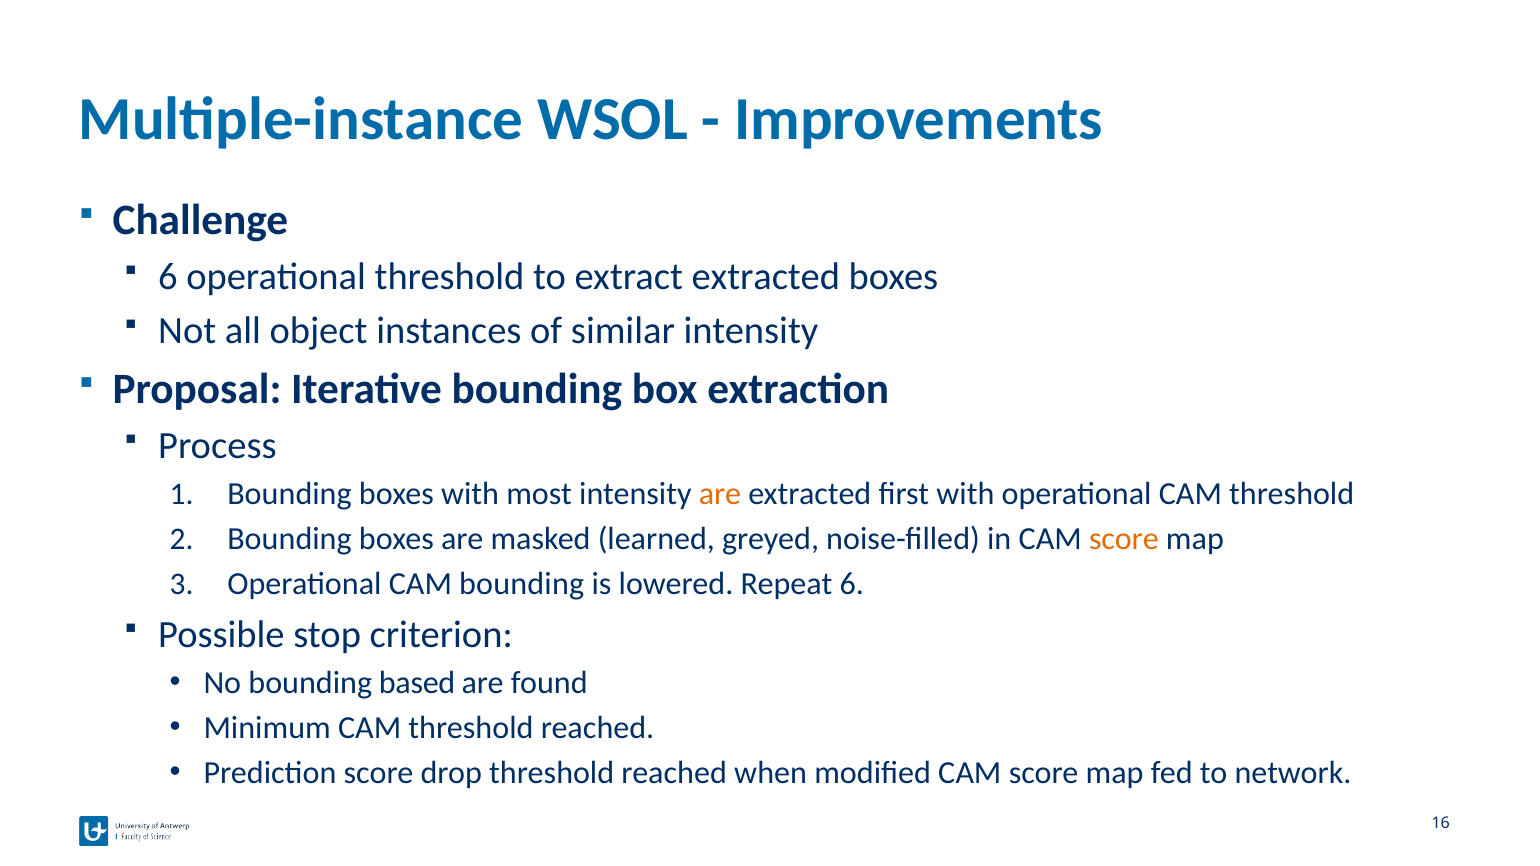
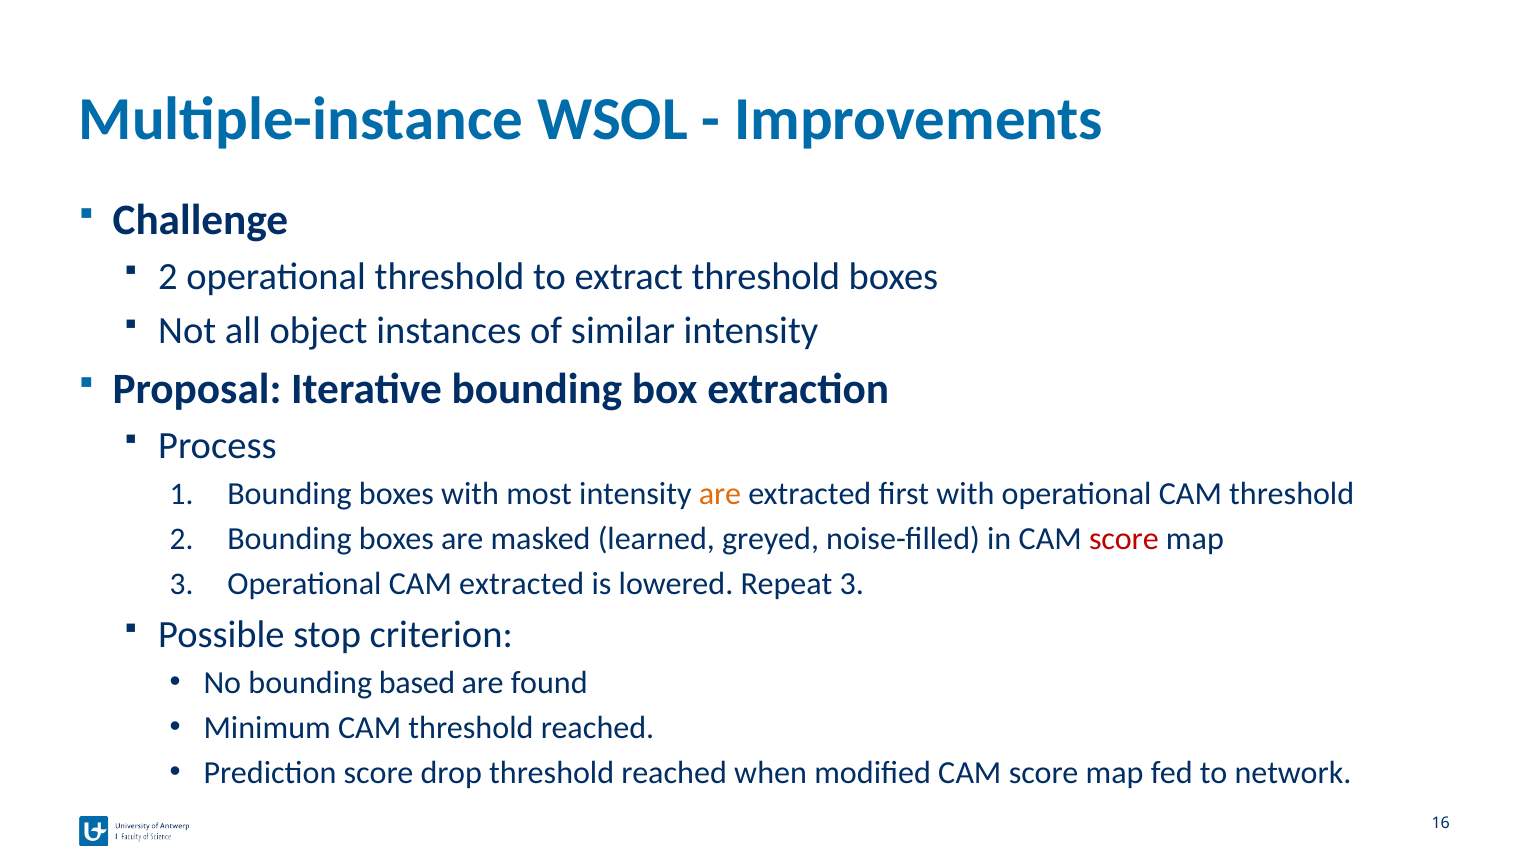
6 at (168, 277): 6 -> 2
extract extracted: extracted -> threshold
score at (1124, 539) colour: orange -> red
CAM bounding: bounding -> extracted
Repeat 6: 6 -> 3
